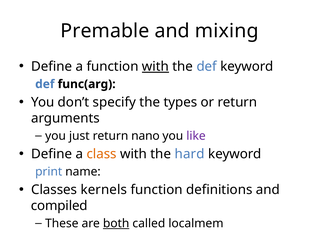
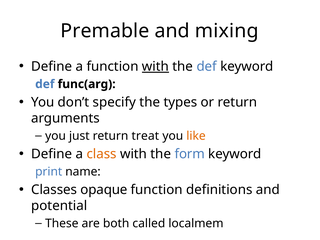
nano: nano -> treat
like colour: purple -> orange
hard: hard -> form
kernels: kernels -> opaque
compiled: compiled -> potential
both underline: present -> none
